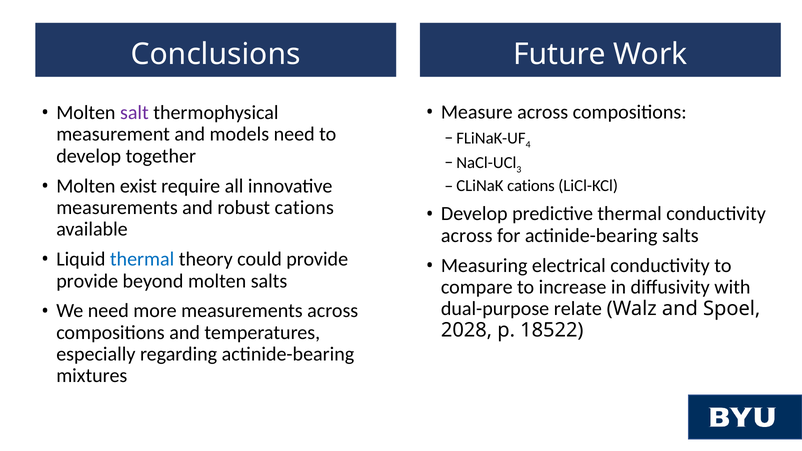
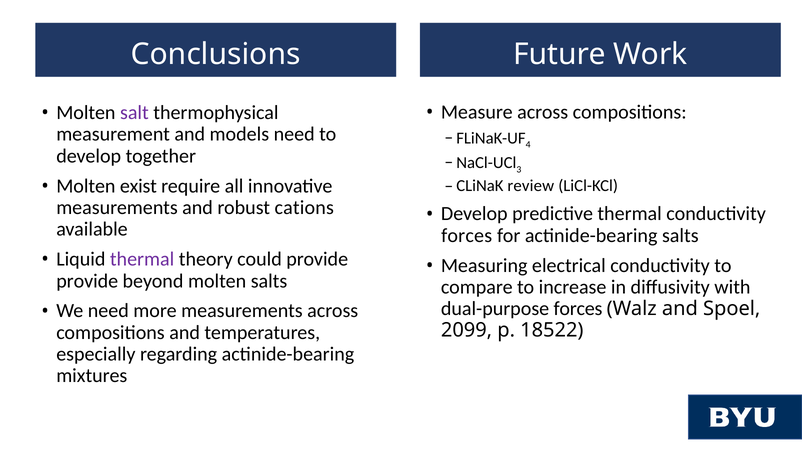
CLiNaK cations: cations -> review
across at (467, 236): across -> forces
thermal at (142, 259) colour: blue -> purple
dual-purpose relate: relate -> forces
2028: 2028 -> 2099
